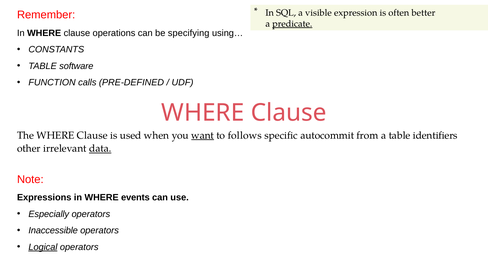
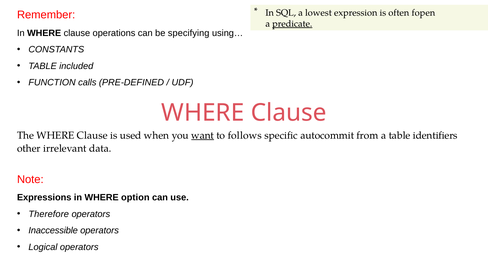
visible: visible -> lowest
better: better -> fopen
software: software -> included
data underline: present -> none
events: events -> option
Especially: Especially -> Therefore
Logical underline: present -> none
